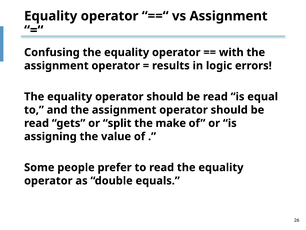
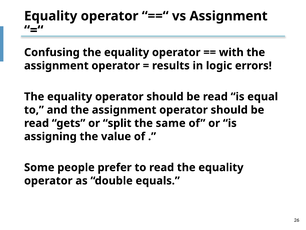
make: make -> same
